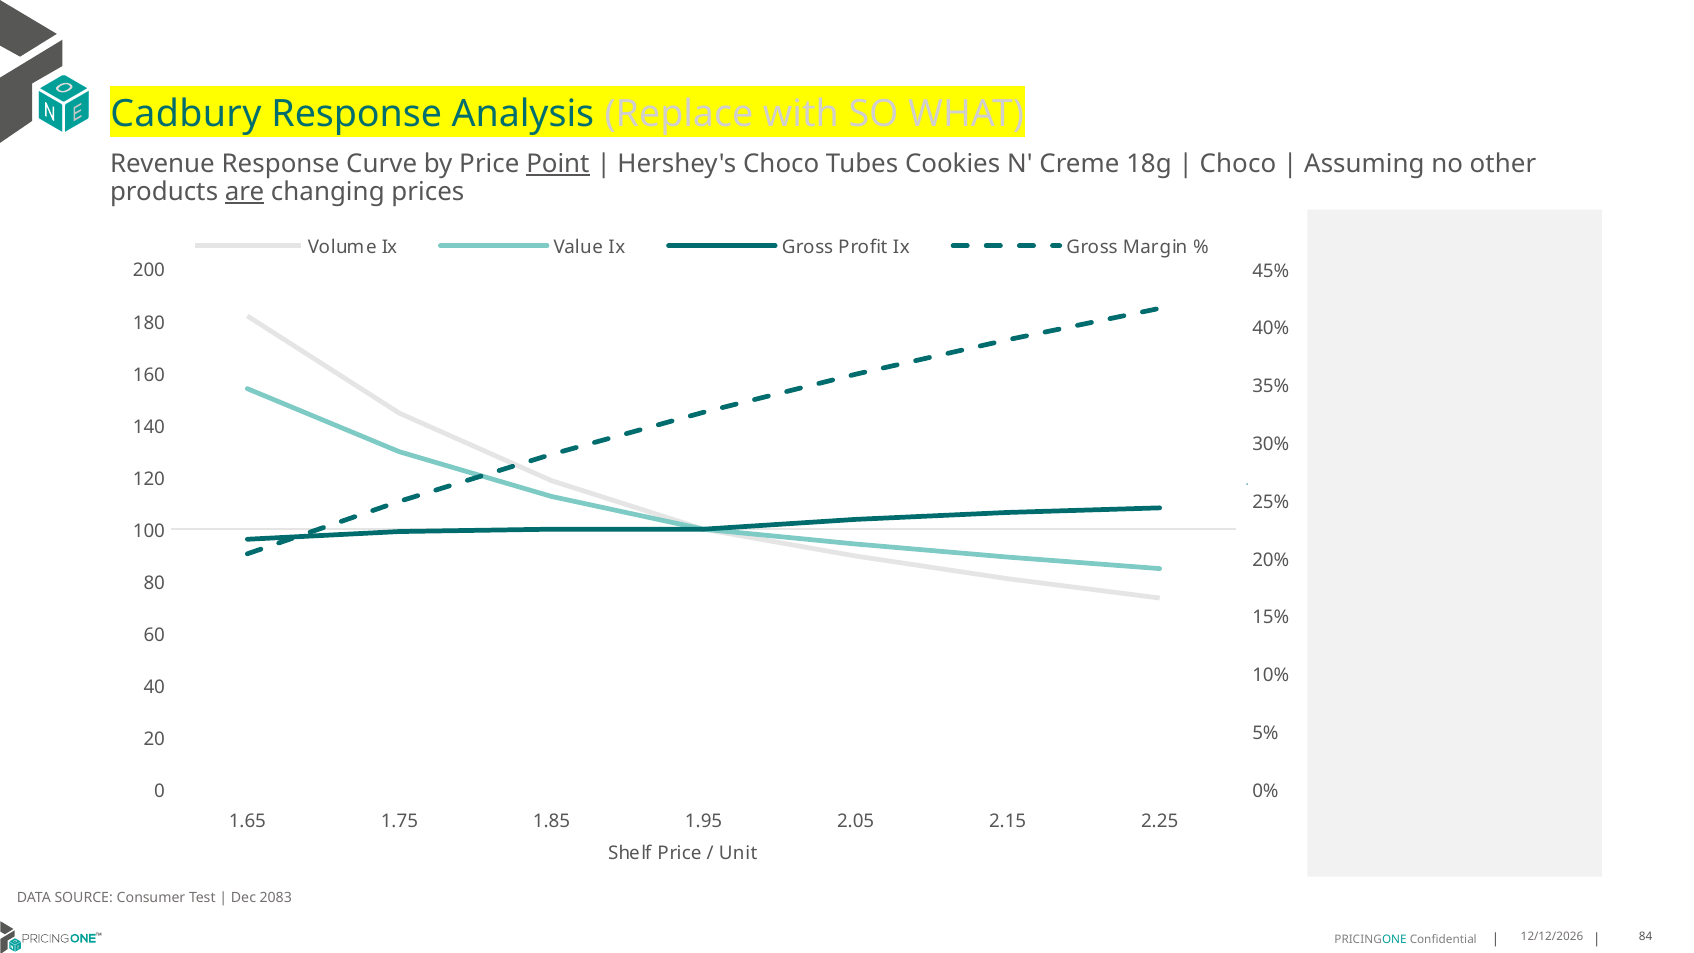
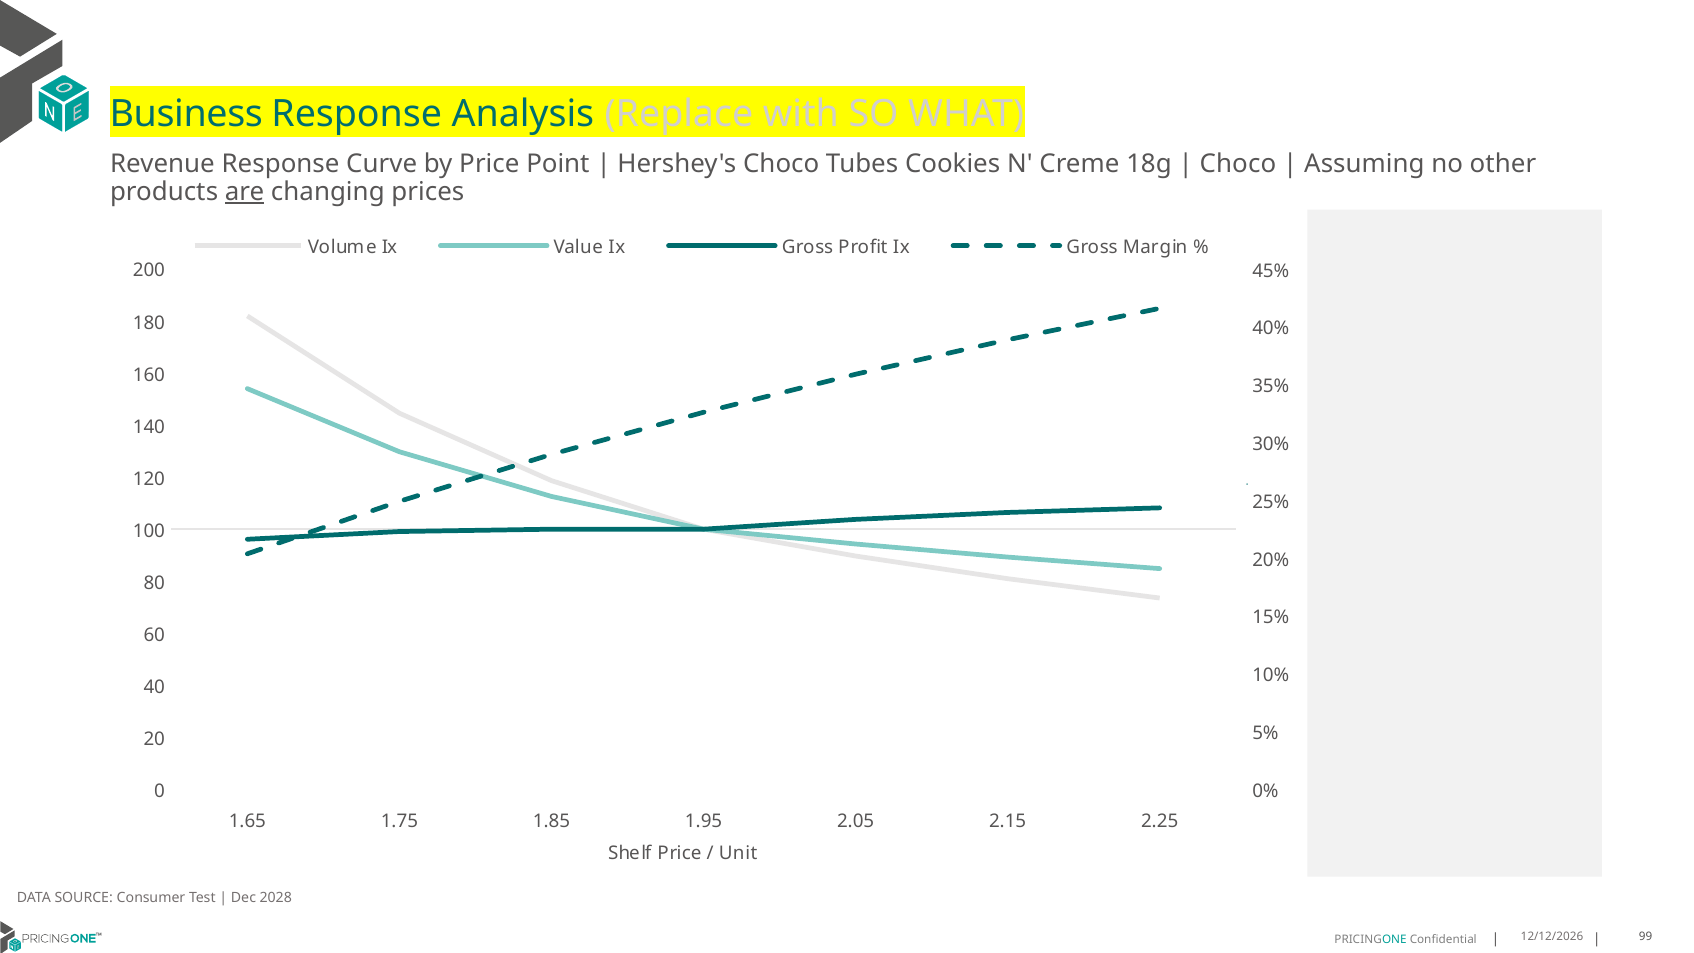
Cadbury: Cadbury -> Business
Point underline: present -> none
2083: 2083 -> 2028
84: 84 -> 99
